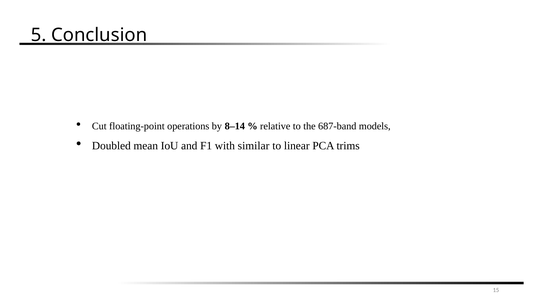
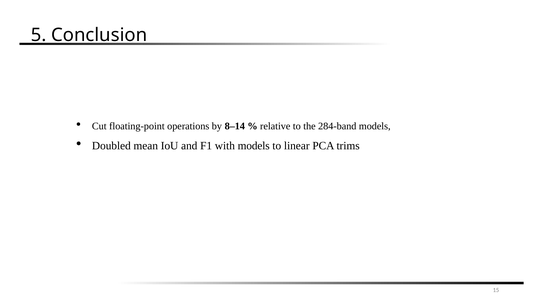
687-band: 687-band -> 284-band
with similar: similar -> models
